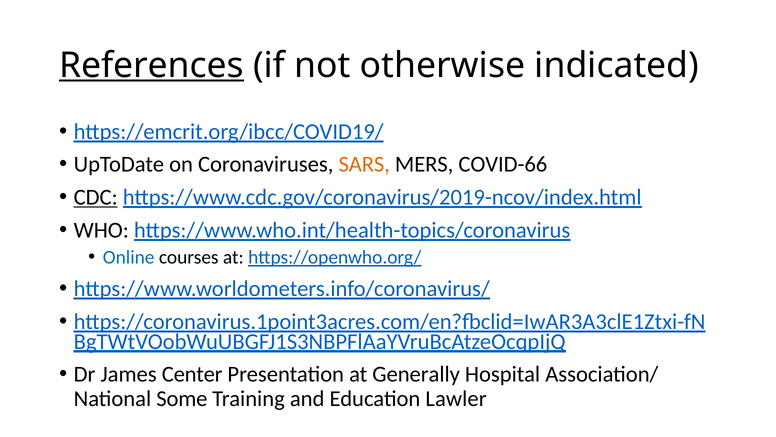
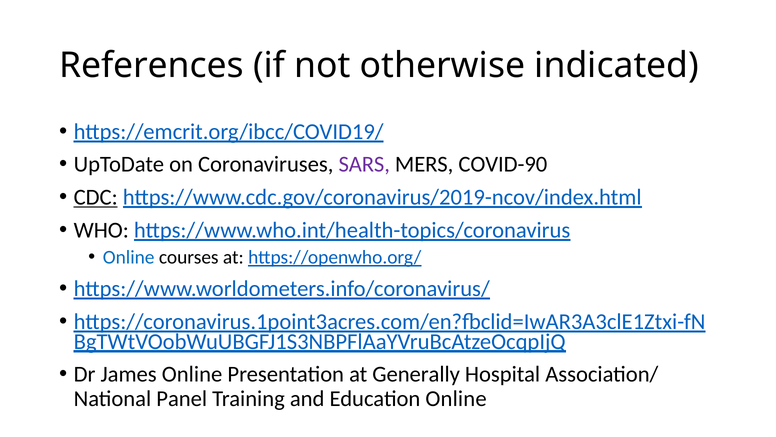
References underline: present -> none
SARS colour: orange -> purple
COVID-66: COVID-66 -> COVID-90
James Center: Center -> Online
Some: Some -> Panel
Education Lawler: Lawler -> Online
